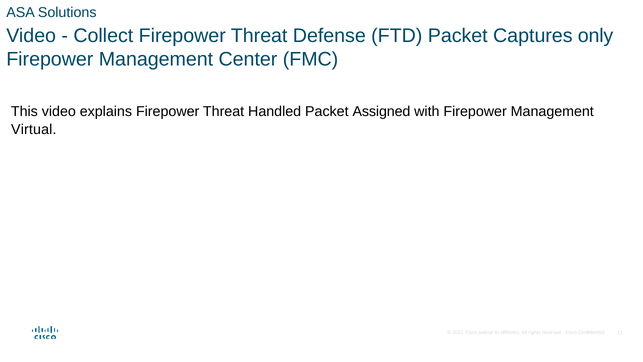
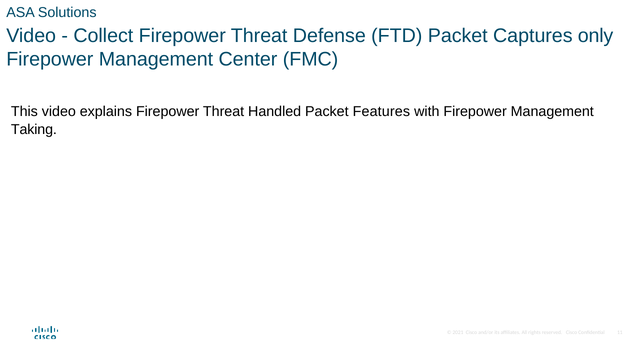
Assigned: Assigned -> Features
Virtual: Virtual -> Taking
